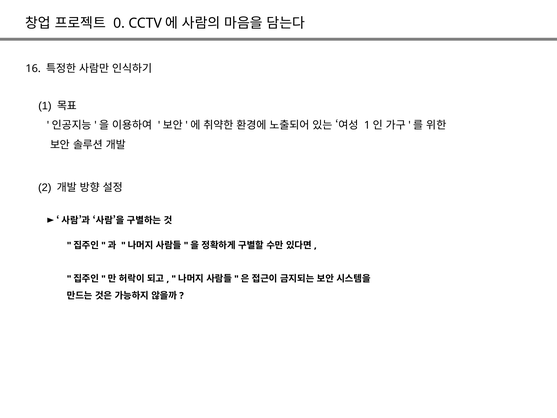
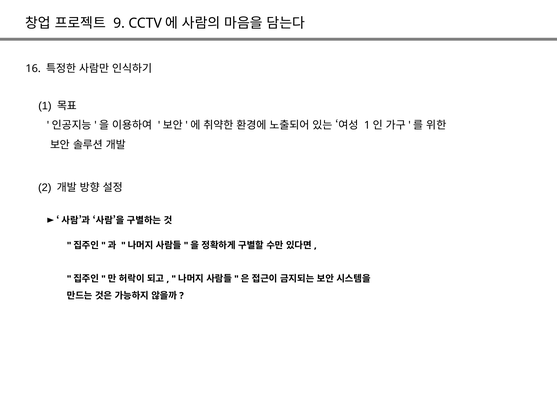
0: 0 -> 9
